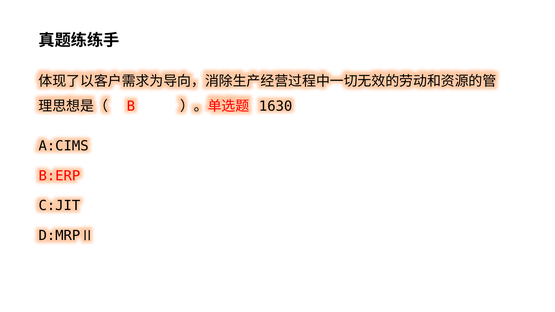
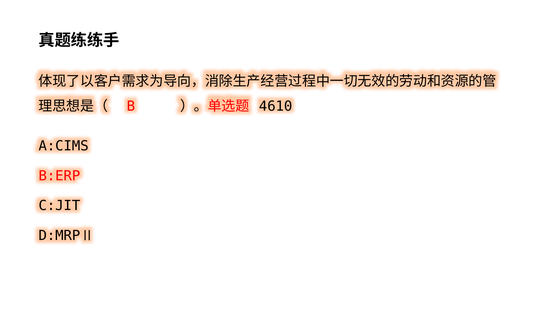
1630: 1630 -> 4610
